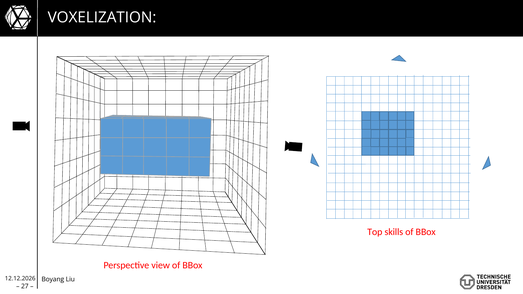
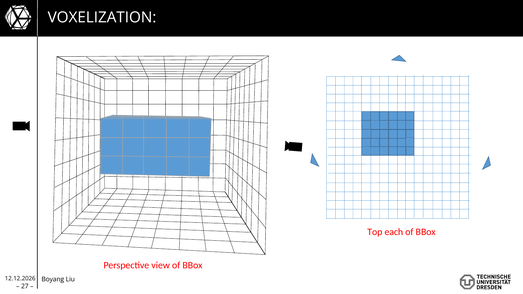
skills: skills -> each
